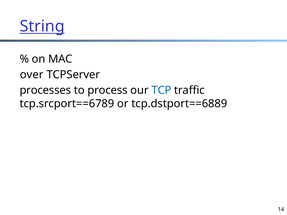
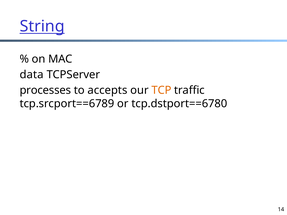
over: over -> data
process: process -> accepts
TCP colour: blue -> orange
tcp.dstport==6889: tcp.dstport==6889 -> tcp.dstport==6780
